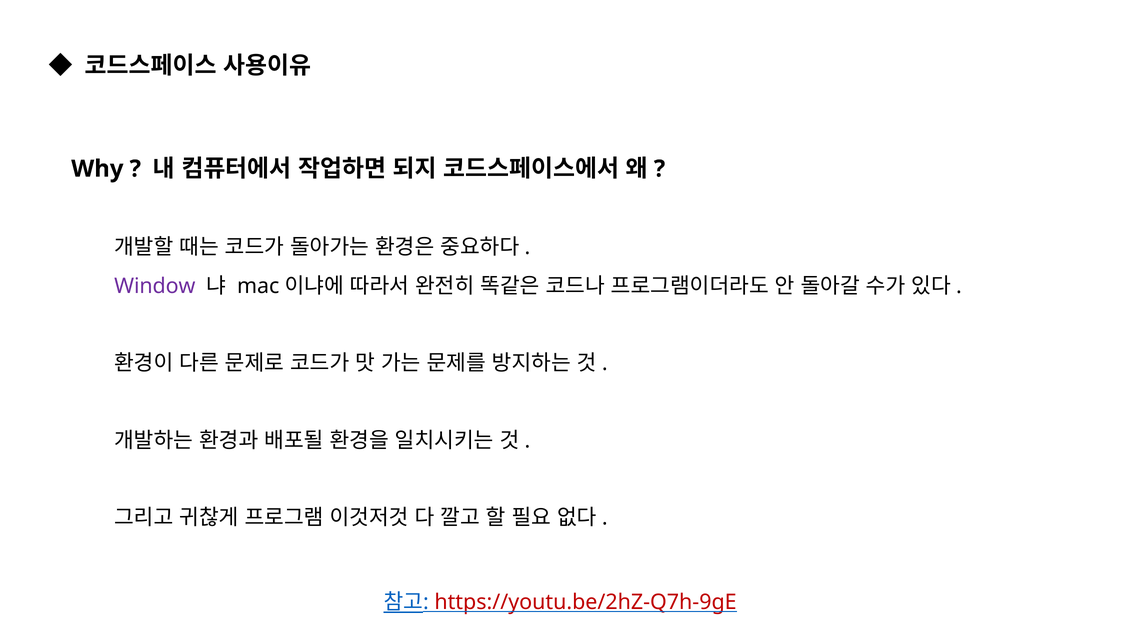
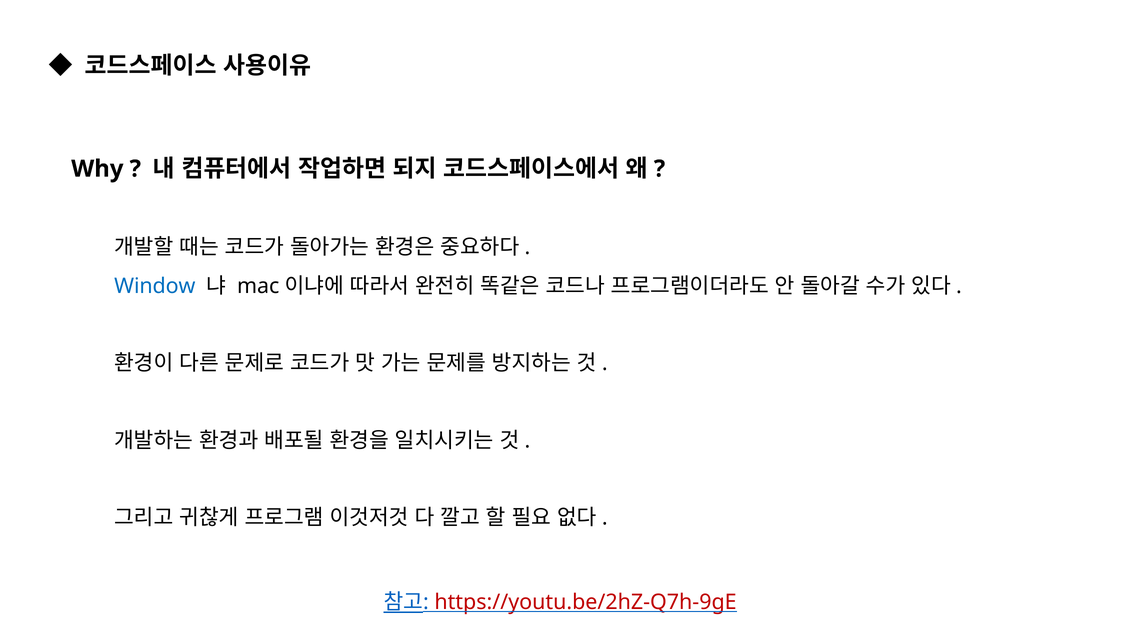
Window colour: purple -> blue
